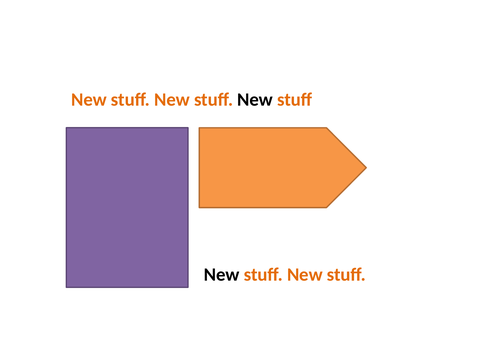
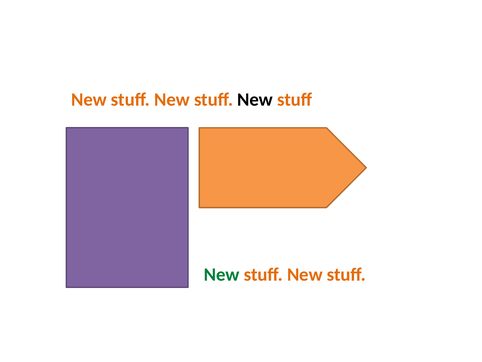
New at (222, 274) colour: black -> green
